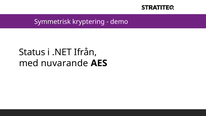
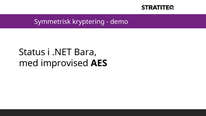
Ifrån: Ifrån -> Bara
nuvarande: nuvarande -> improvised
